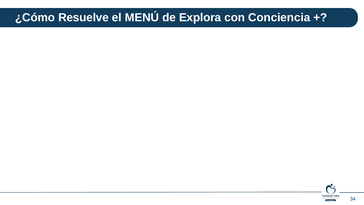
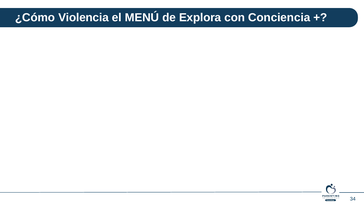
Resuelve: Resuelve -> Violencia
